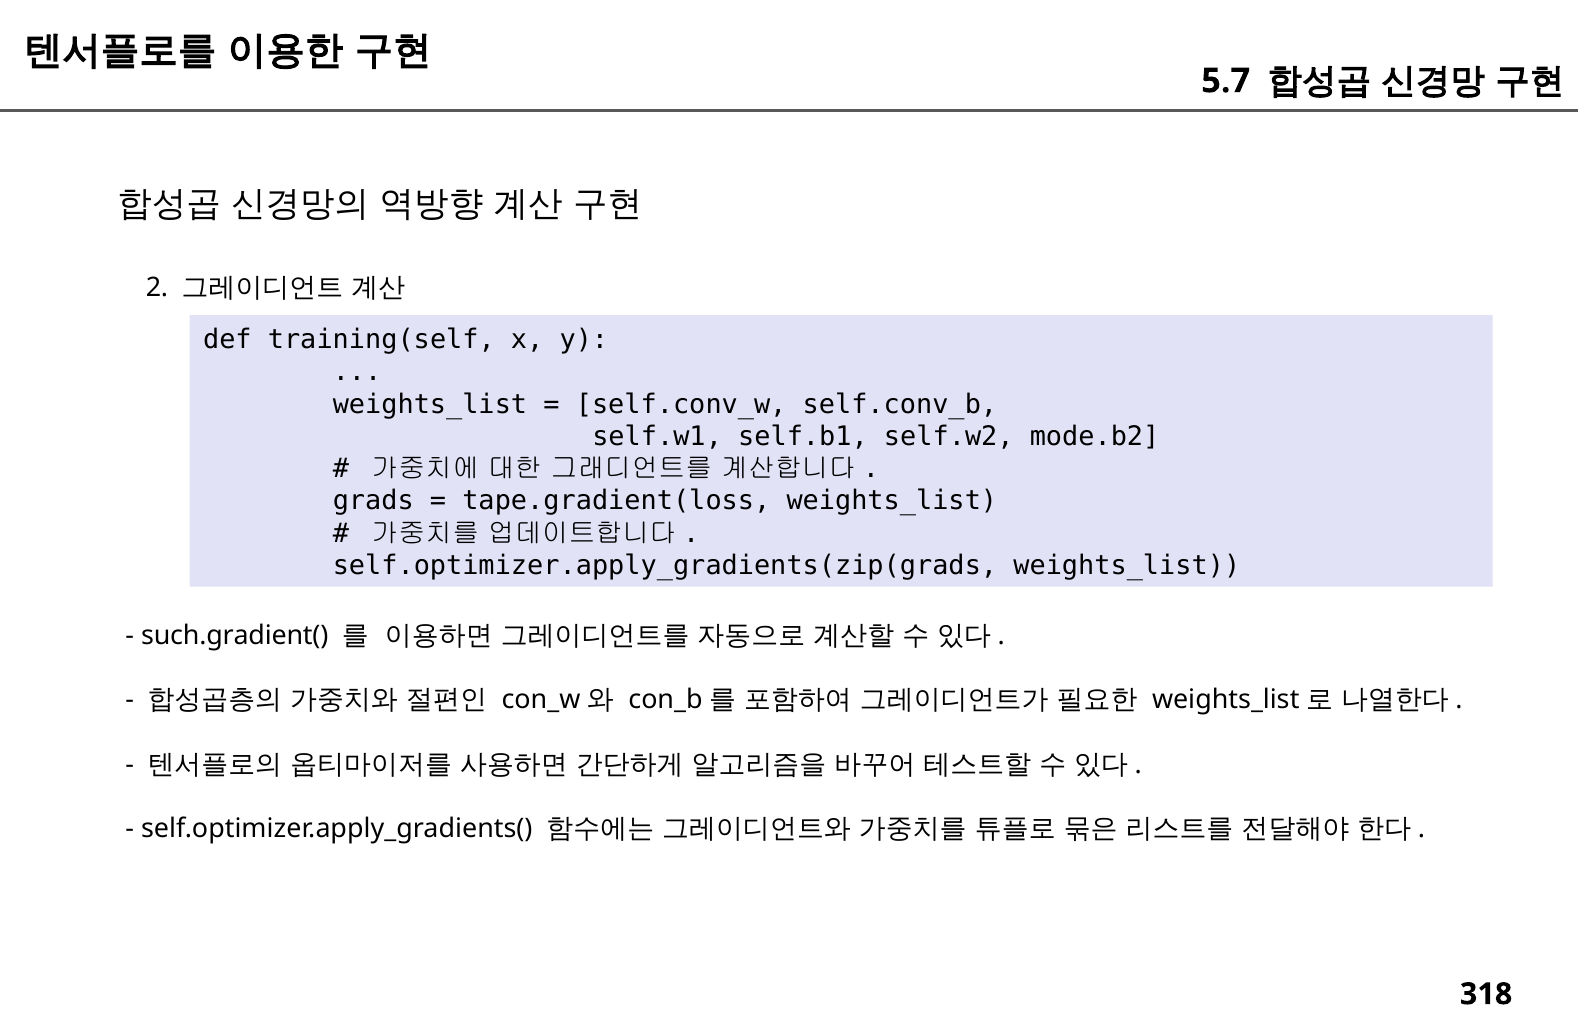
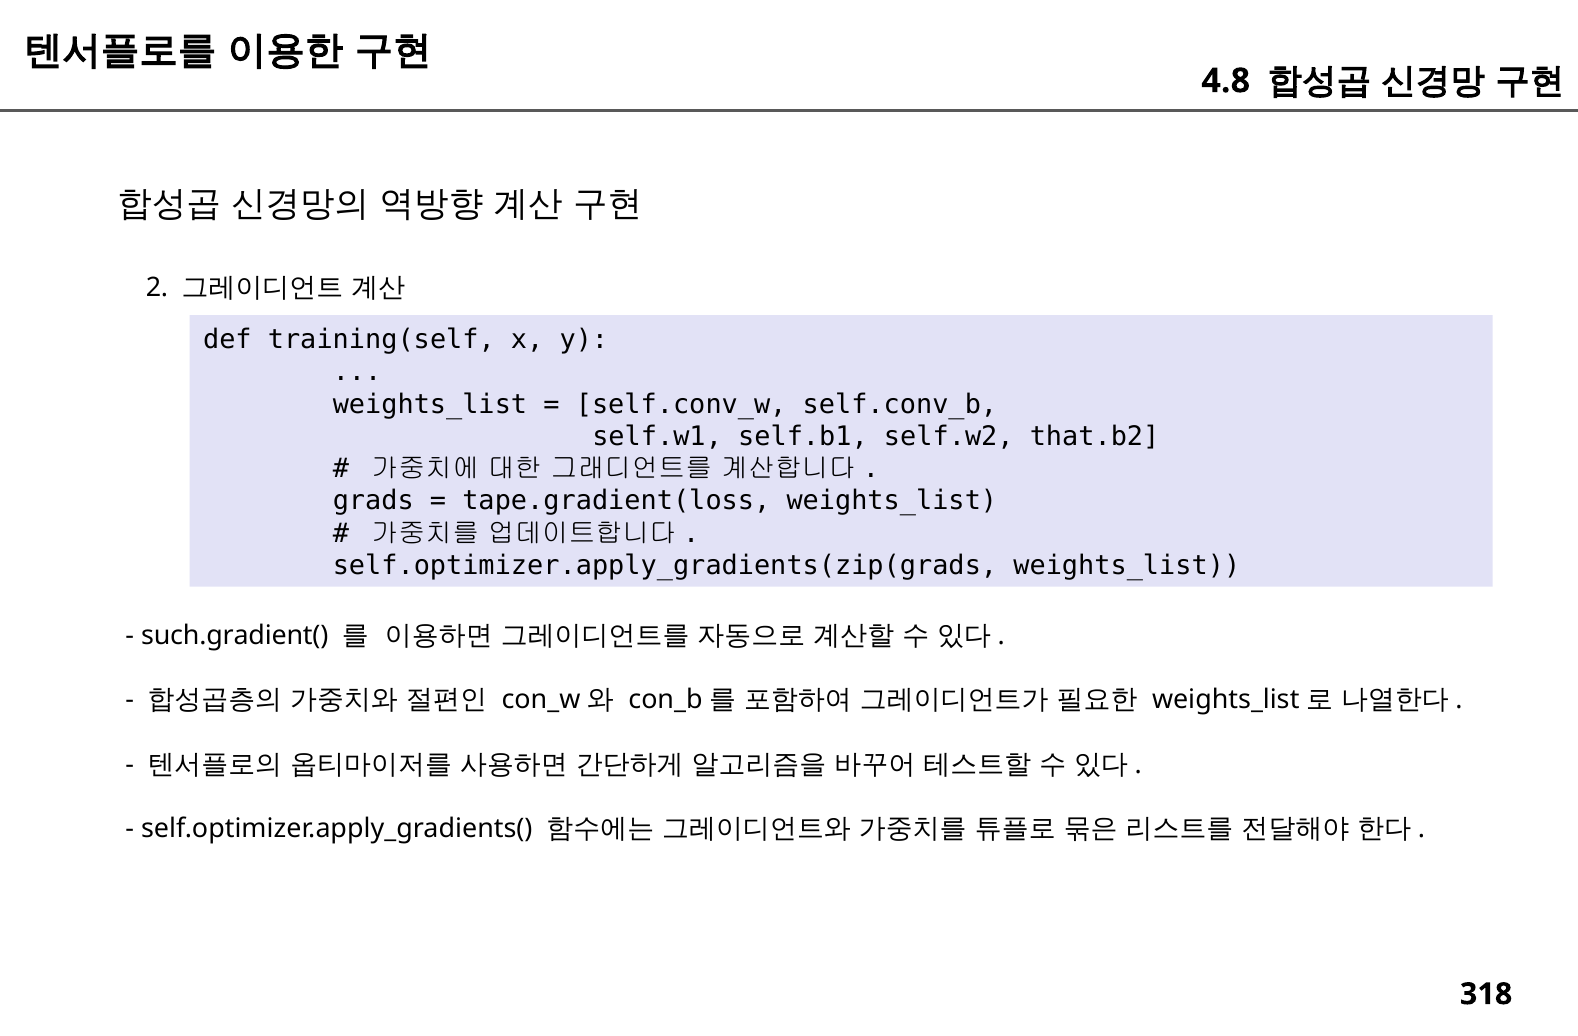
5.7: 5.7 -> 4.8
mode.b2: mode.b2 -> that.b2
